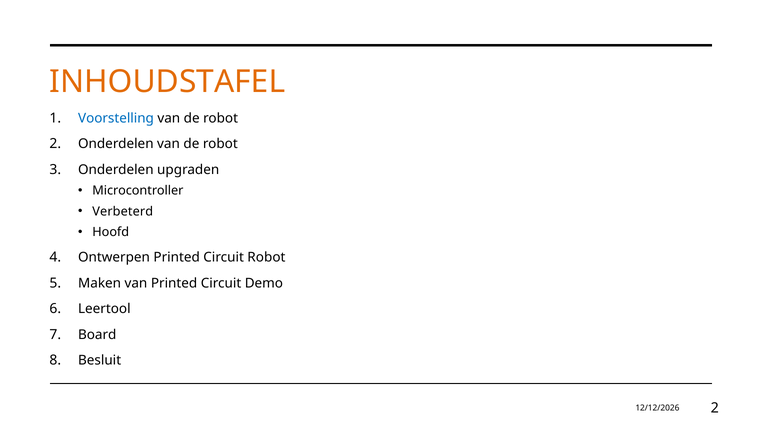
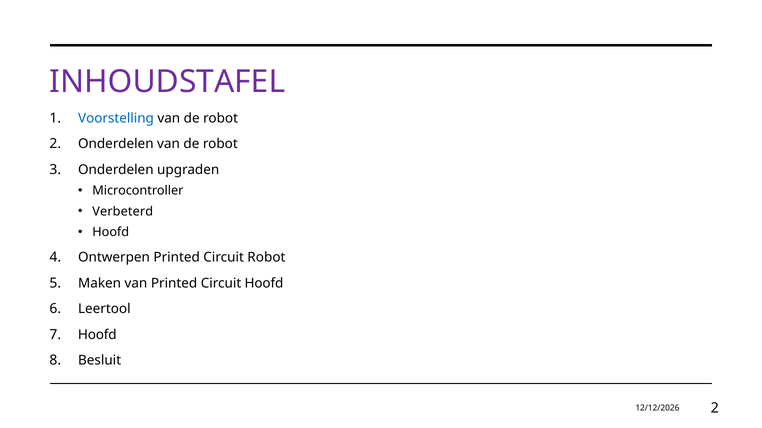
INHOUDSTAFEL colour: orange -> purple
Circuit Demo: Demo -> Hoofd
Board at (97, 335): Board -> Hoofd
